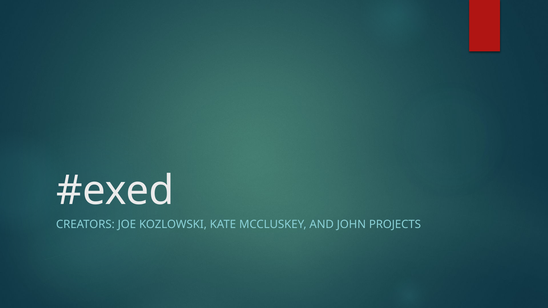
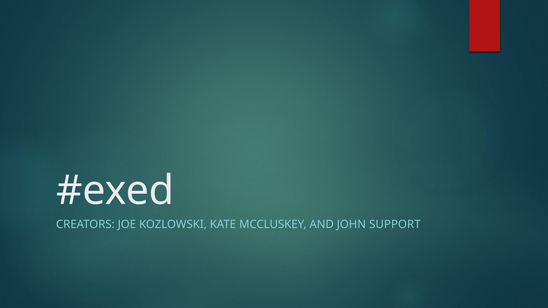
PROJECTS: PROJECTS -> SUPPORT
